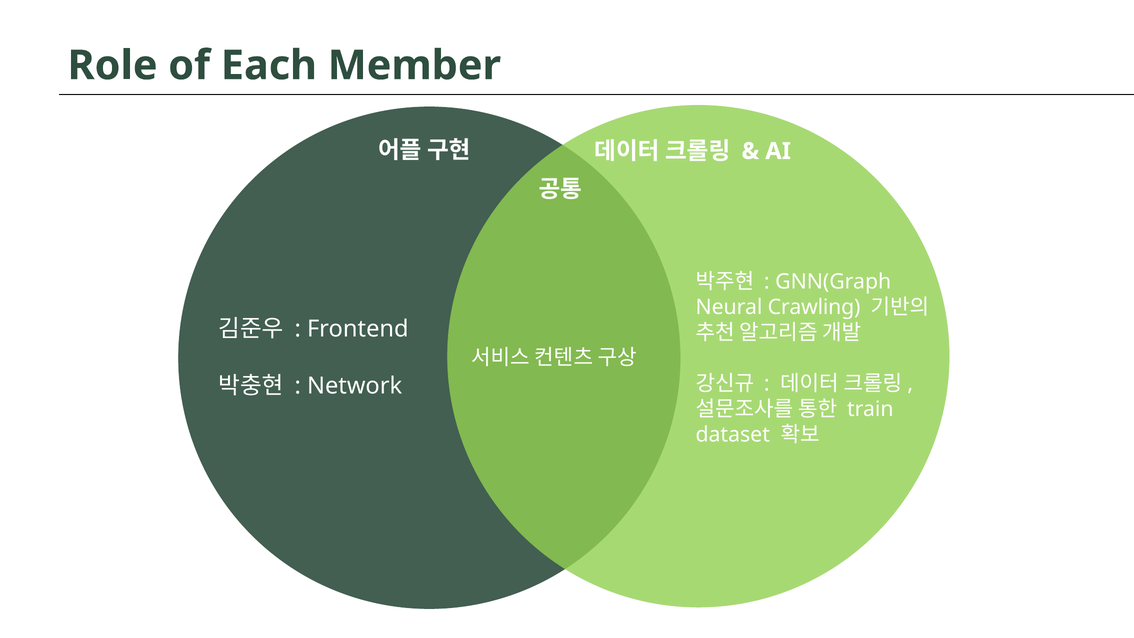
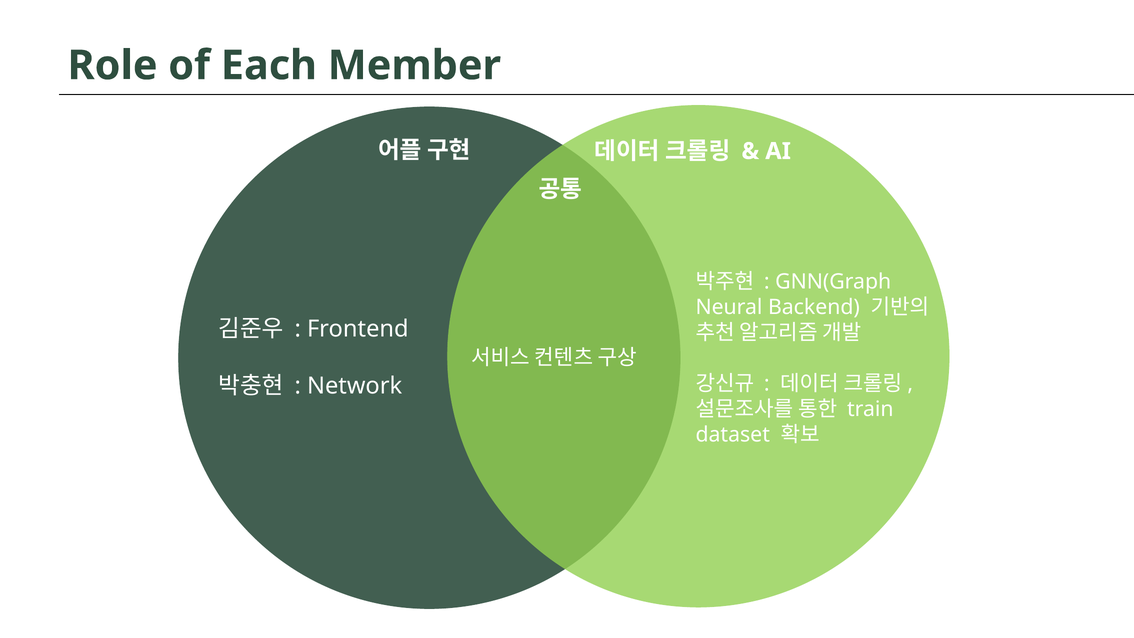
Crawling: Crawling -> Backend
